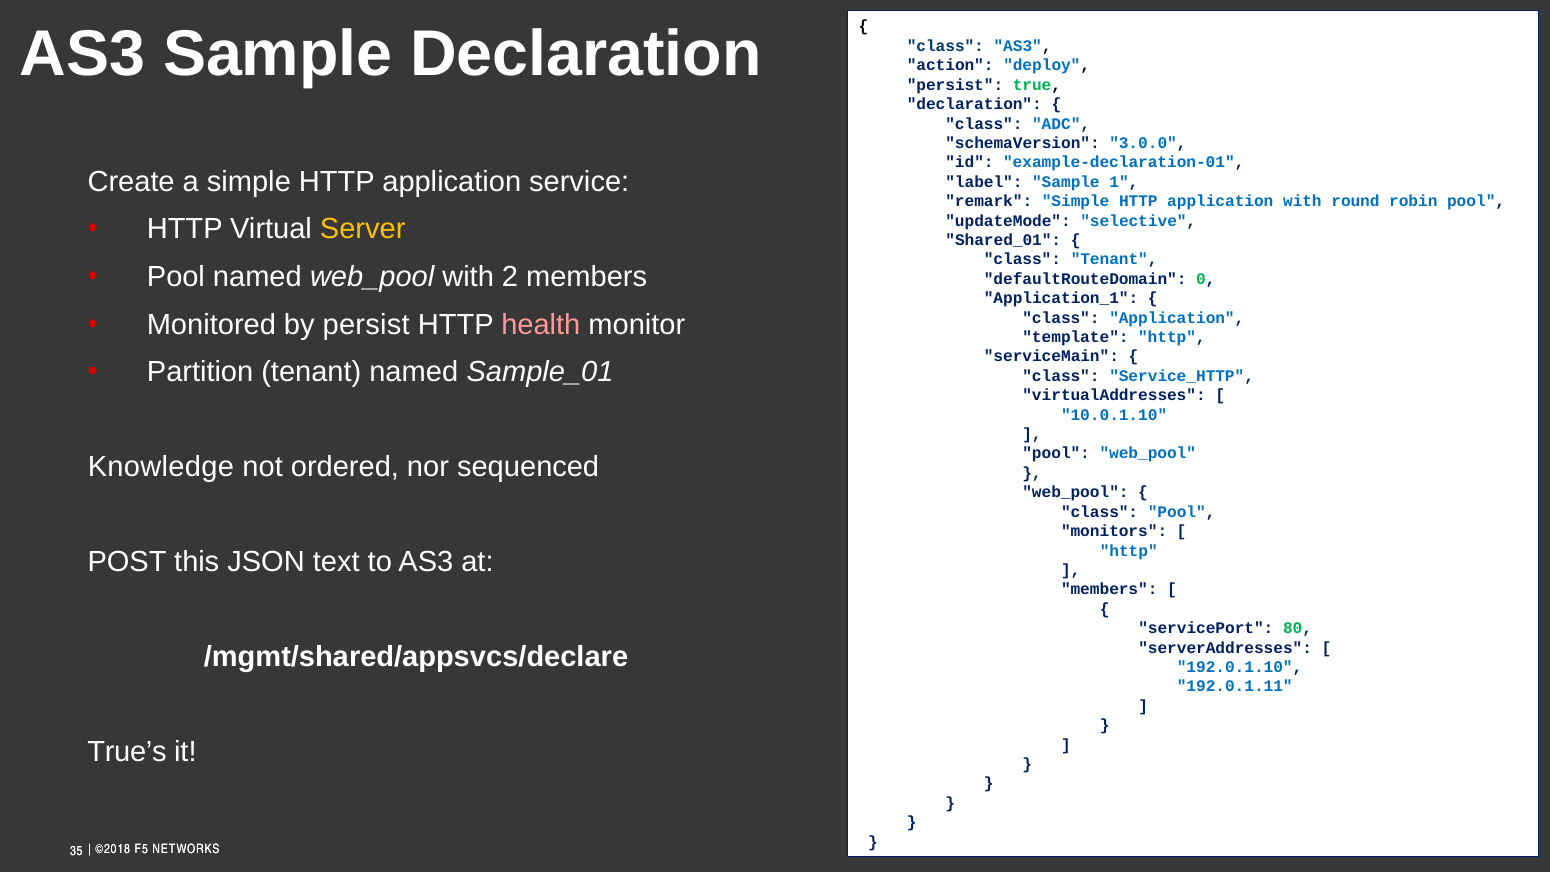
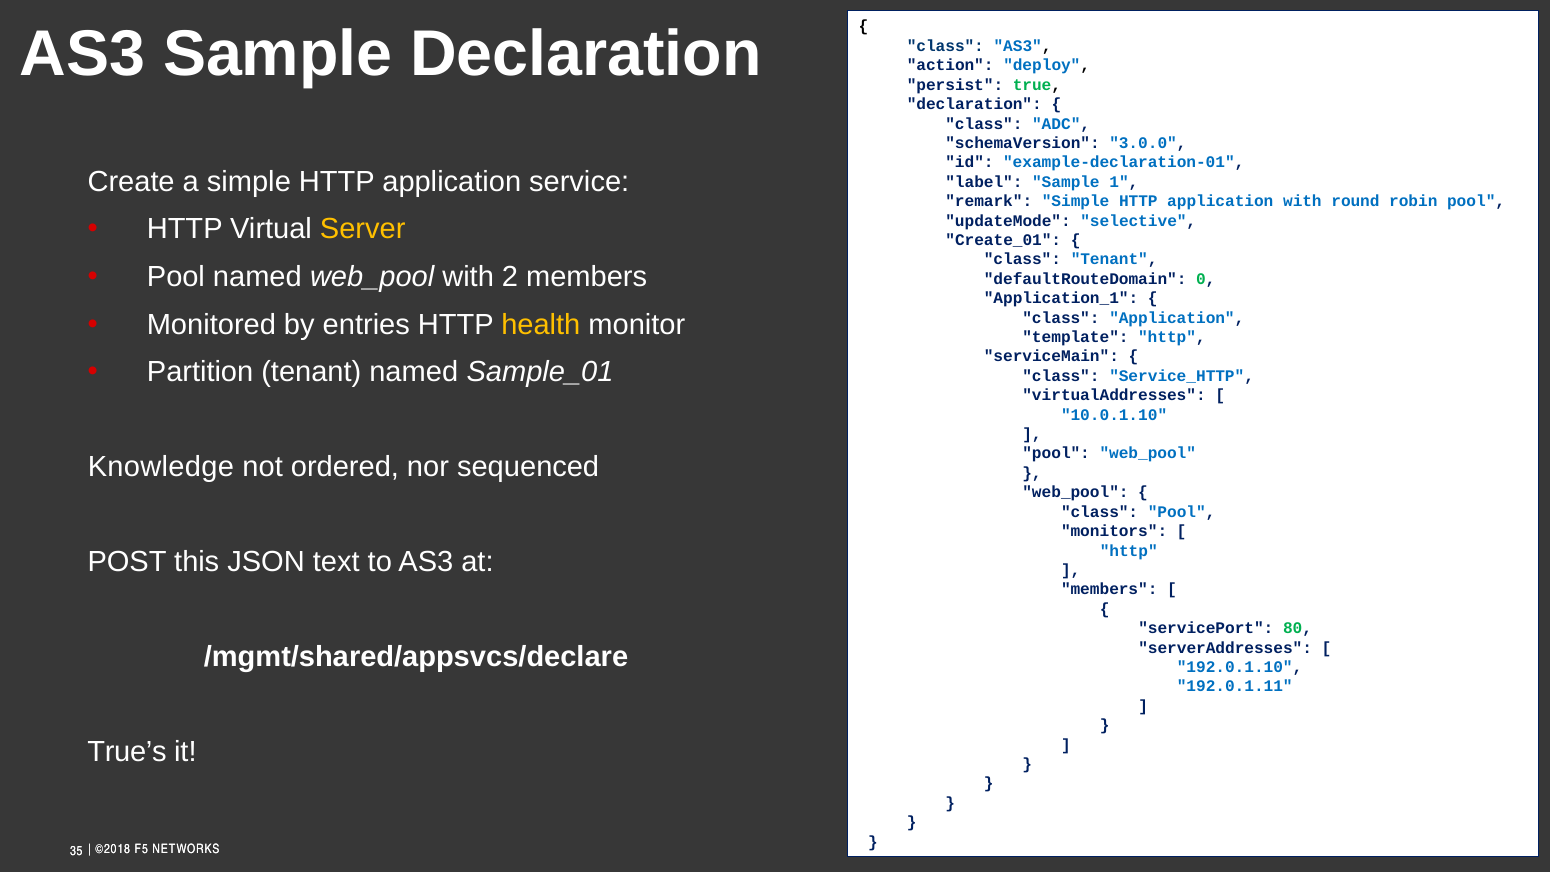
Shared_01: Shared_01 -> Create_01
by persist: persist -> entries
health colour: pink -> yellow
